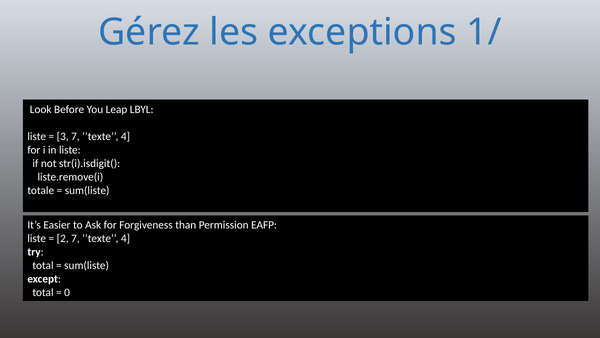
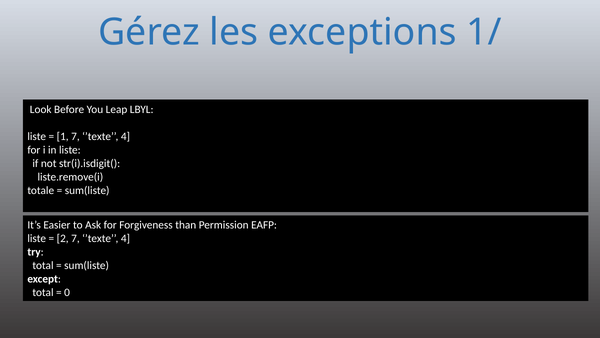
3: 3 -> 1
